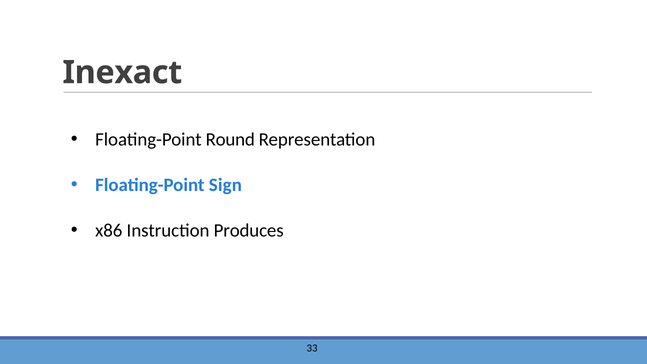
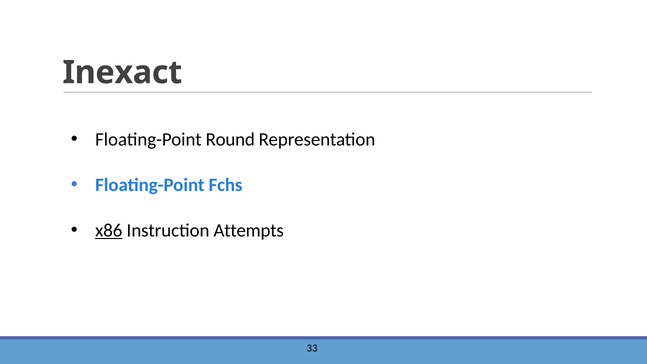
Sign: Sign -> Fchs
x86 underline: none -> present
Produces: Produces -> Attempts
